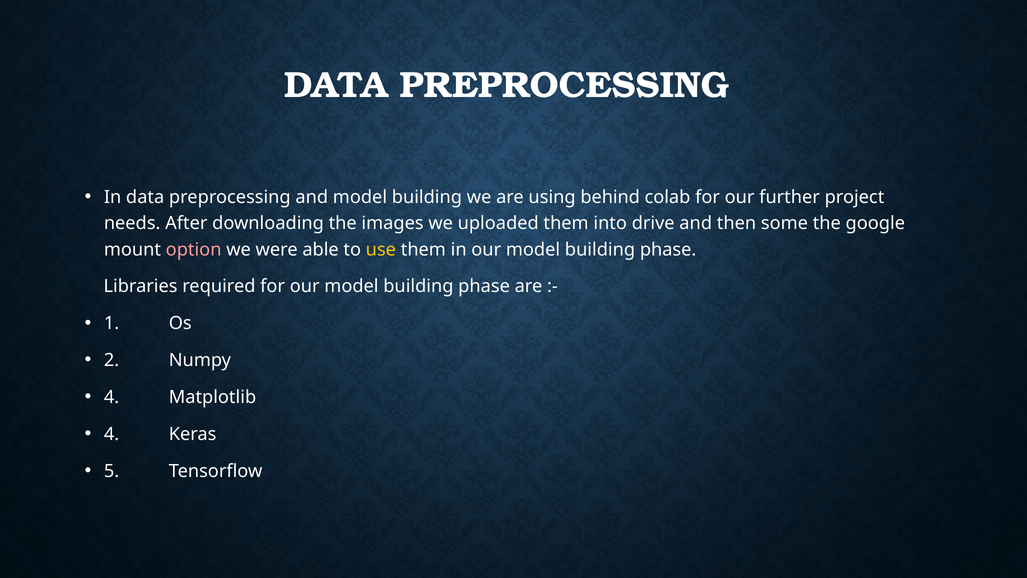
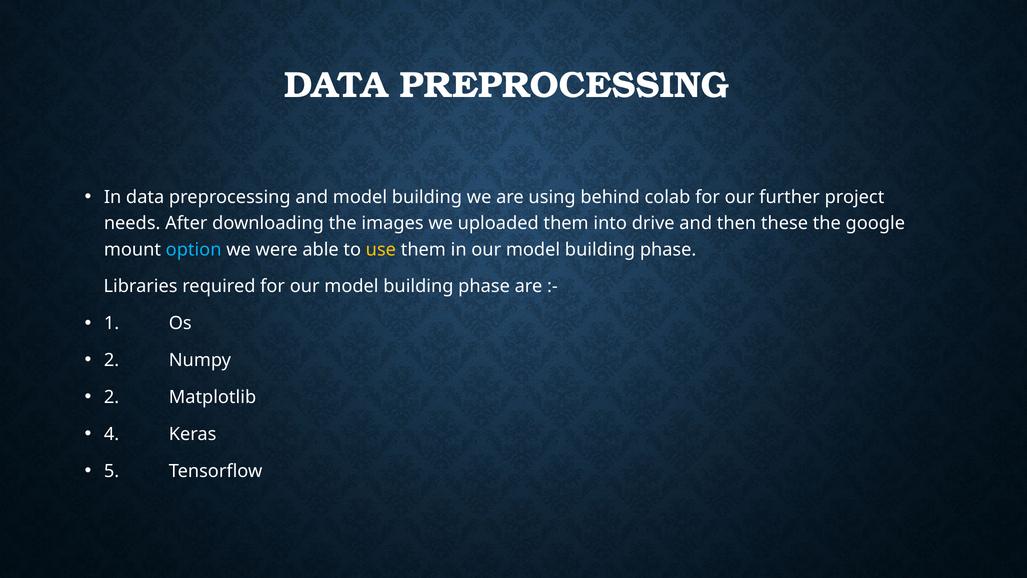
some: some -> these
option colour: pink -> light blue
4 at (112, 397): 4 -> 2
